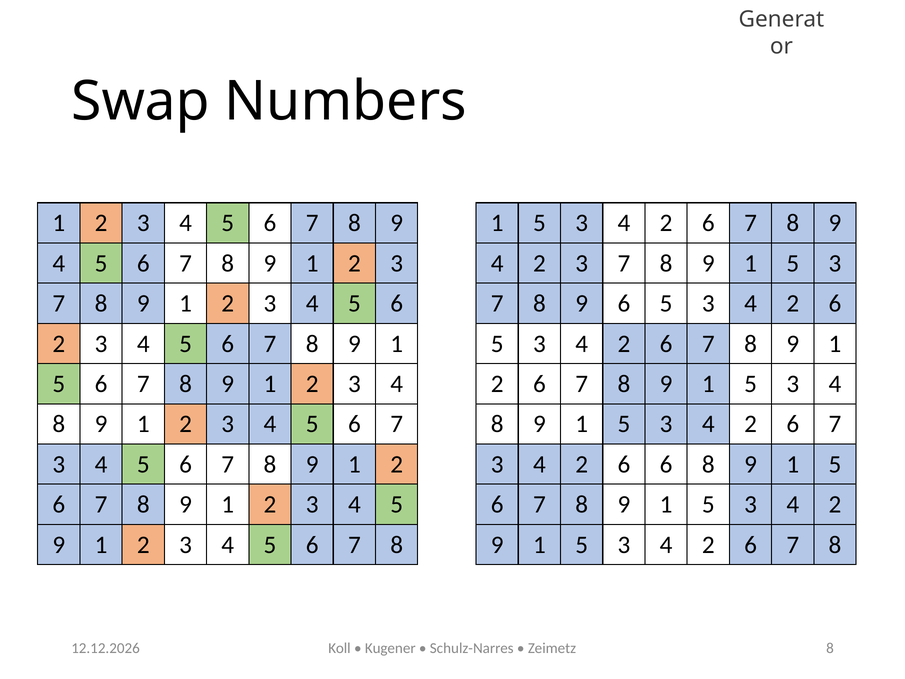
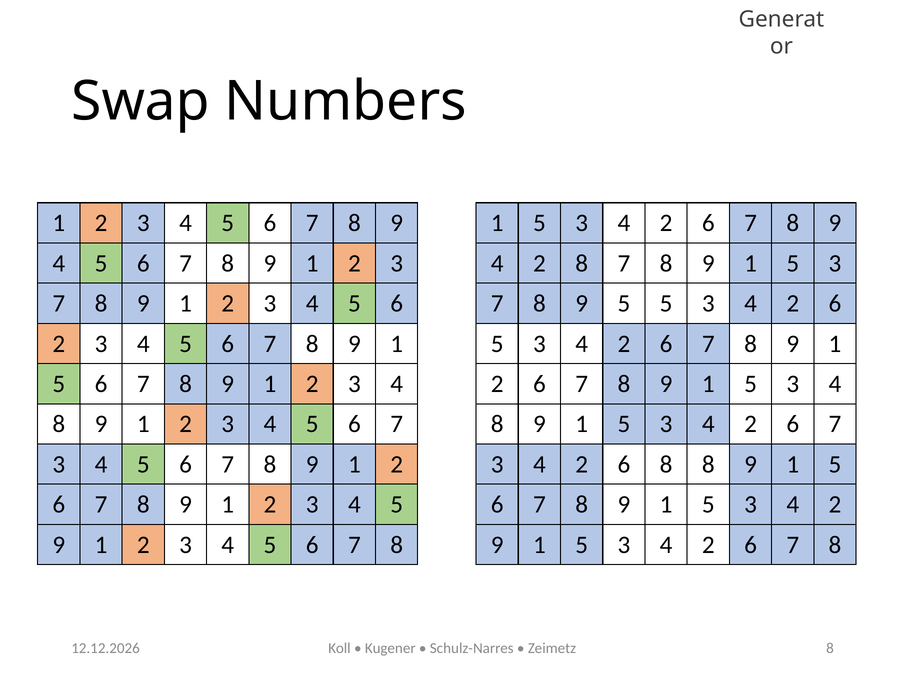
4 2 3: 3 -> 8
9 6: 6 -> 5
6 6: 6 -> 8
